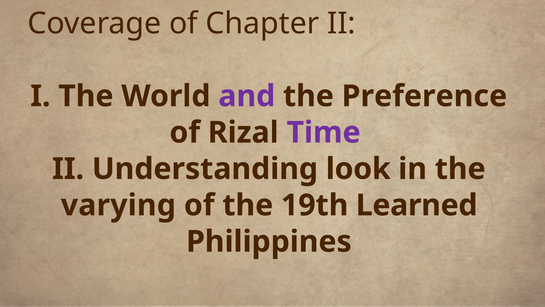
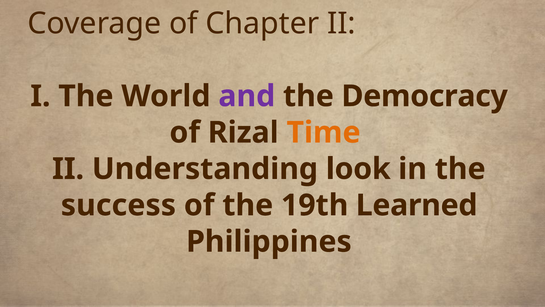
Preference: Preference -> Democracy
Time colour: purple -> orange
varying: varying -> success
